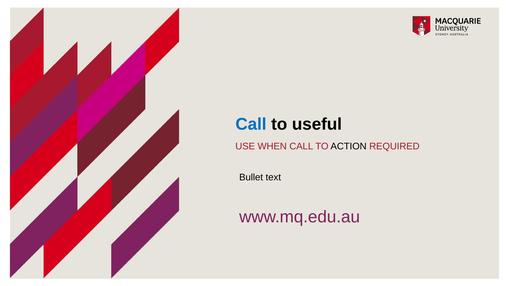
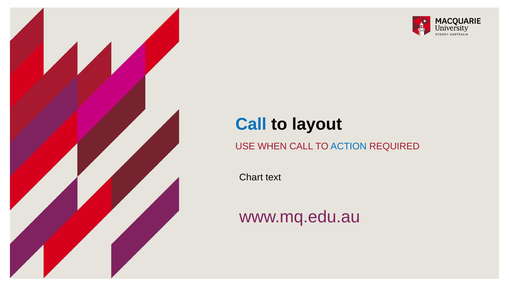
useful: useful -> layout
ACTION colour: black -> blue
Bullet: Bullet -> Chart
